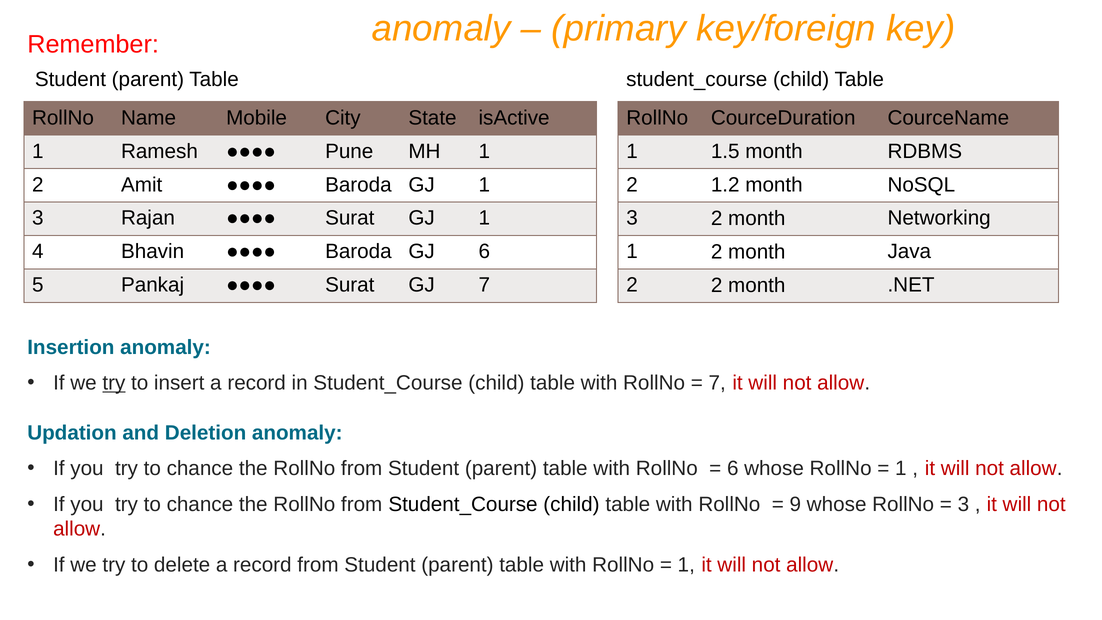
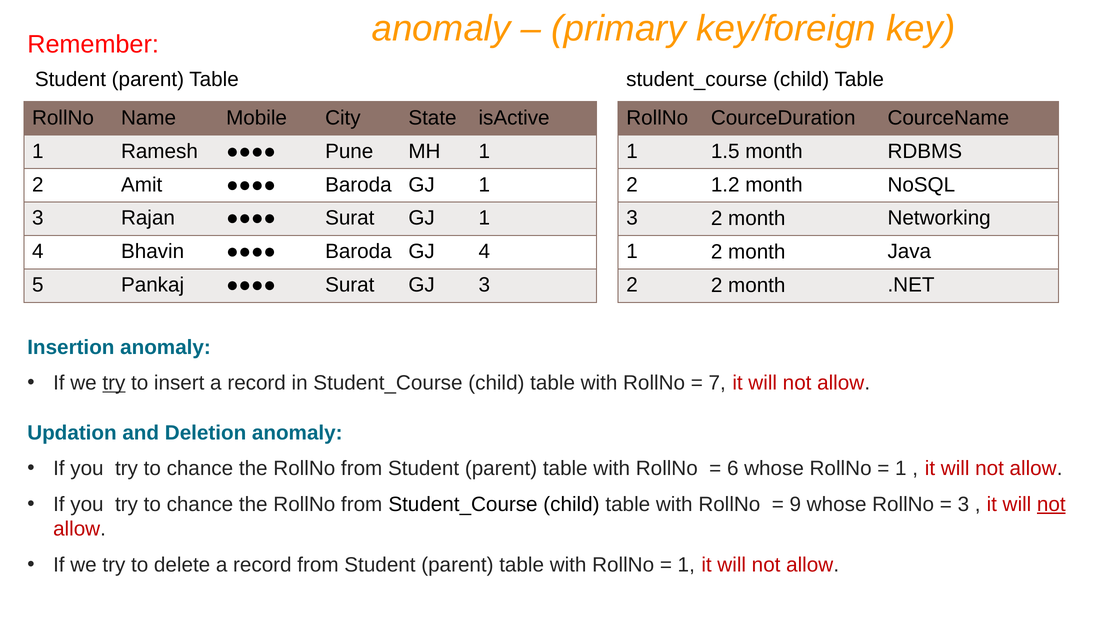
GJ 6: 6 -> 4
GJ 7: 7 -> 3
not at (1051, 504) underline: none -> present
